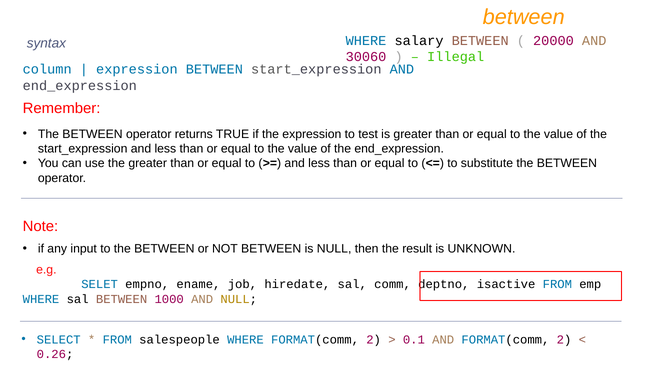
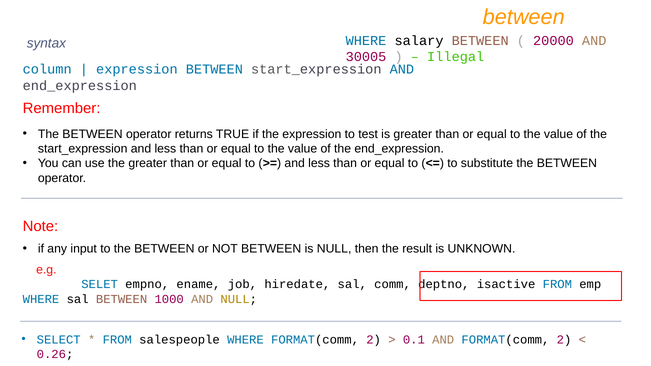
30060: 30060 -> 30005
